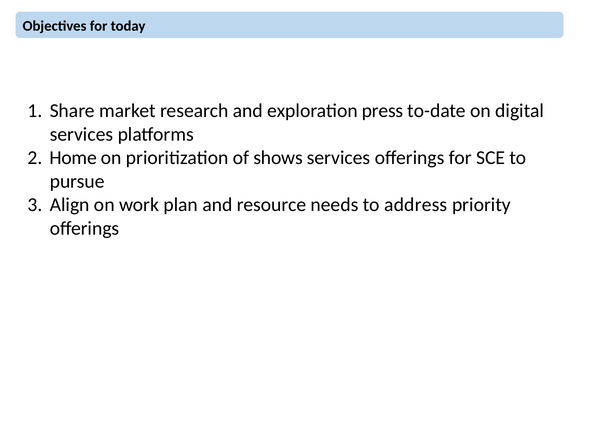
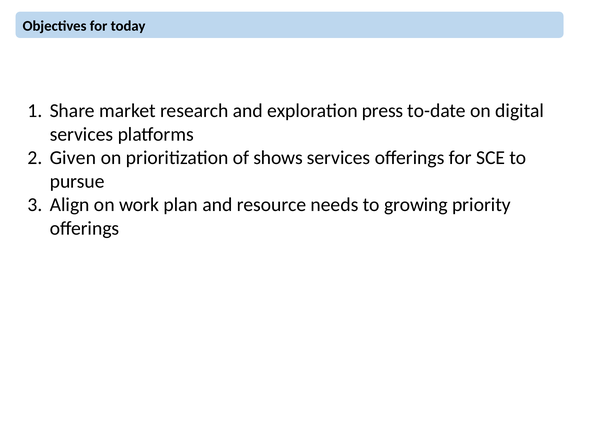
Home: Home -> Given
address: address -> growing
